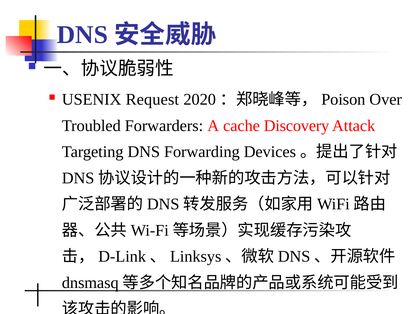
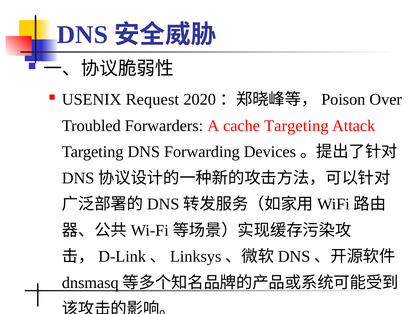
cache Discovery: Discovery -> Targeting
